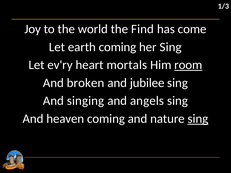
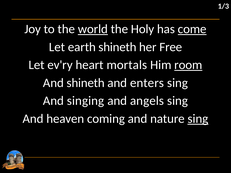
world underline: none -> present
Find: Find -> Holy
come underline: none -> present
earth coming: coming -> shineth
her Sing: Sing -> Free
And broken: broken -> shineth
jubilee: jubilee -> enters
